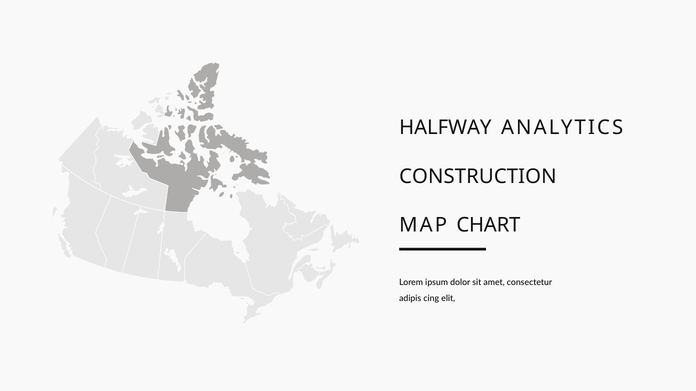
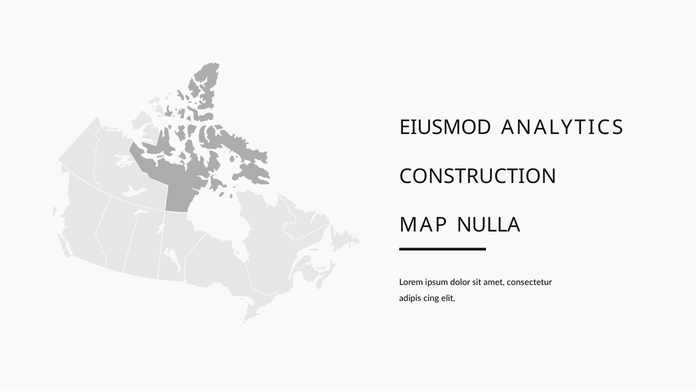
HALFWAY: HALFWAY -> EIUSMOD
CHART: CHART -> NULLA
